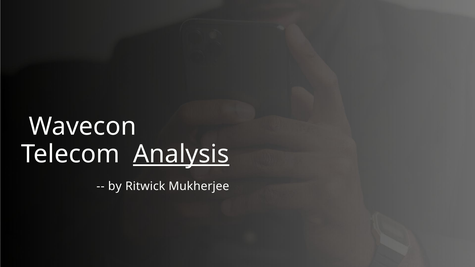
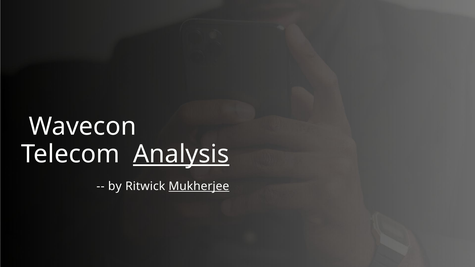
Mukherjee underline: none -> present
